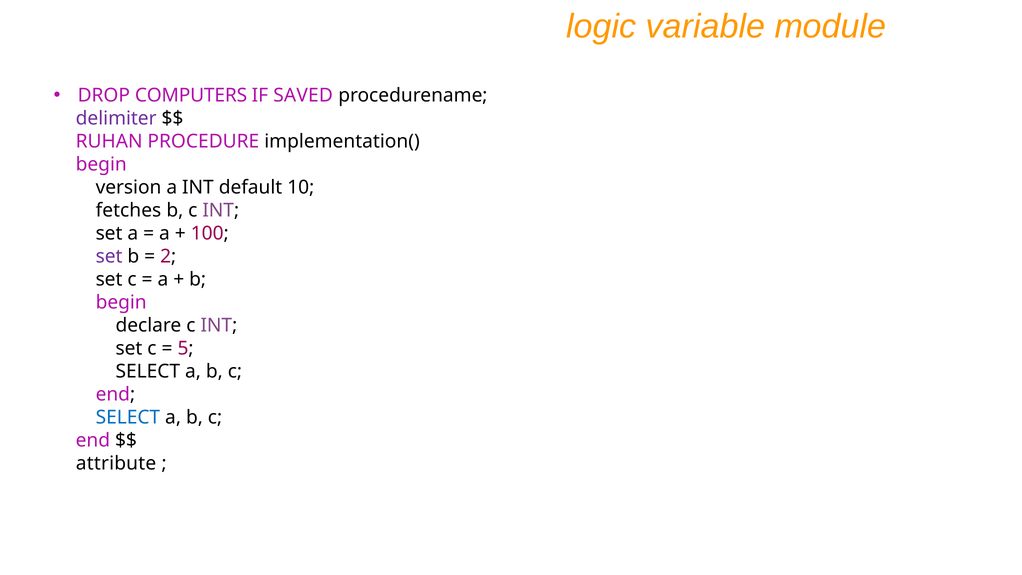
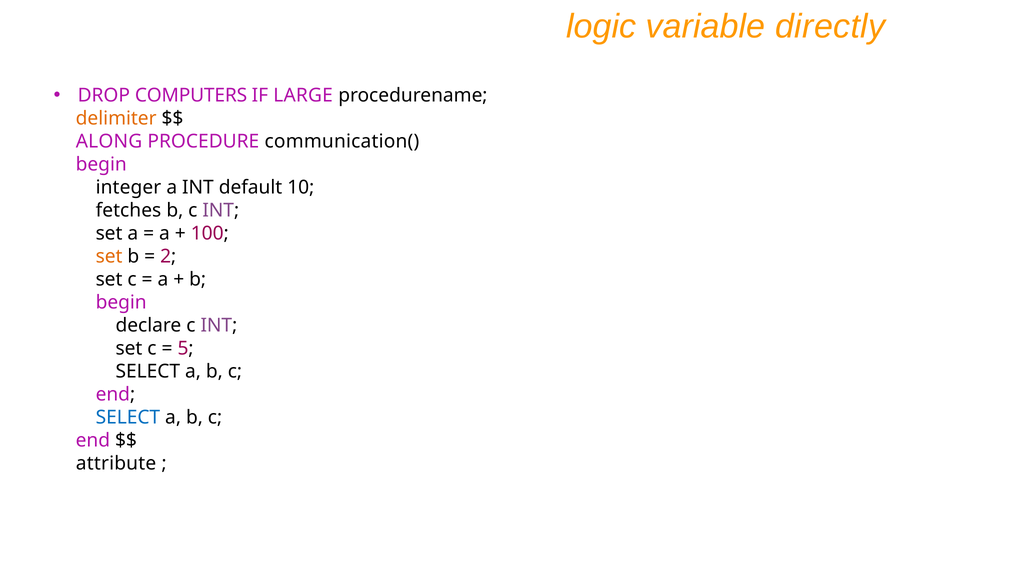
module: module -> directly
SAVED: SAVED -> LARGE
delimiter colour: purple -> orange
RUHAN: RUHAN -> ALONG
implementation(: implementation( -> communication(
version: version -> integer
set at (109, 257) colour: purple -> orange
